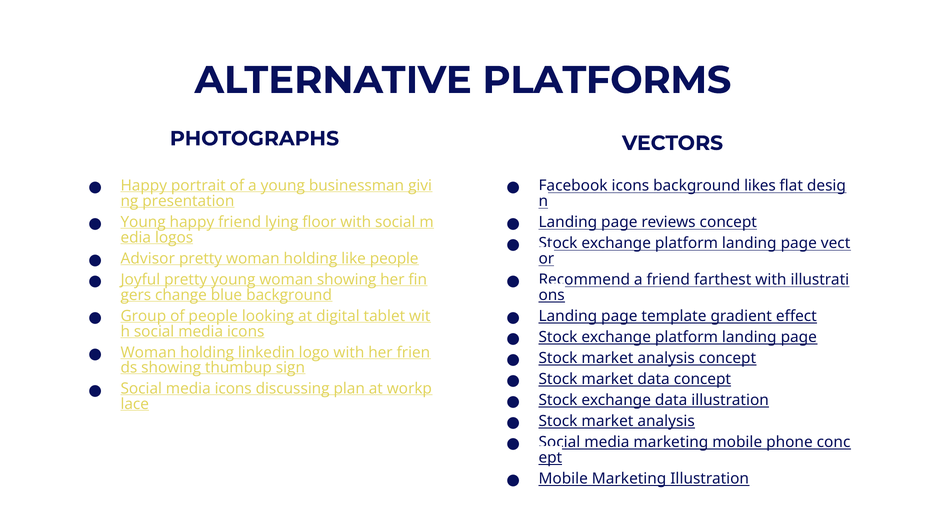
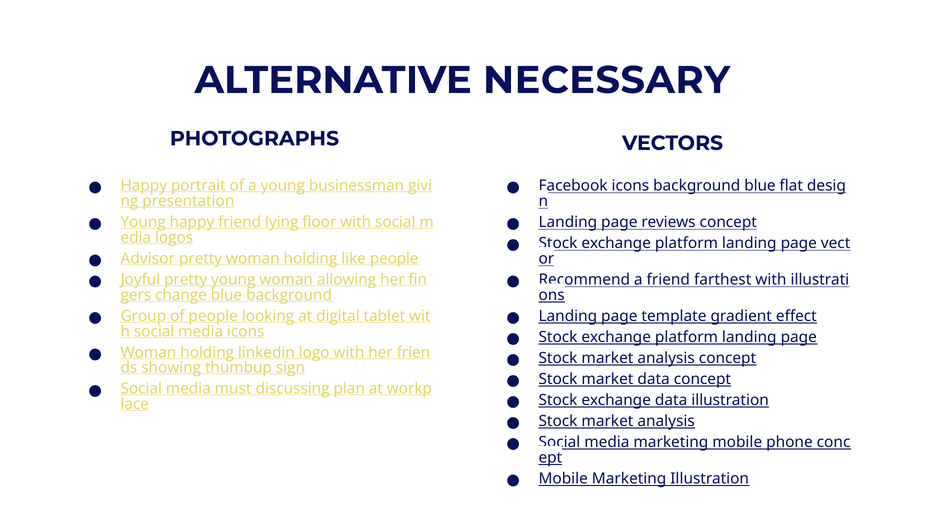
PLATFORMS: PLATFORMS -> NECESSARY
background likes: likes -> blue
woman showing: showing -> allowing
icons at (233, 389): icons -> must
